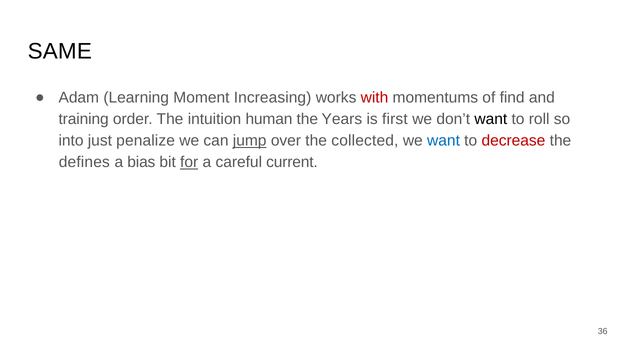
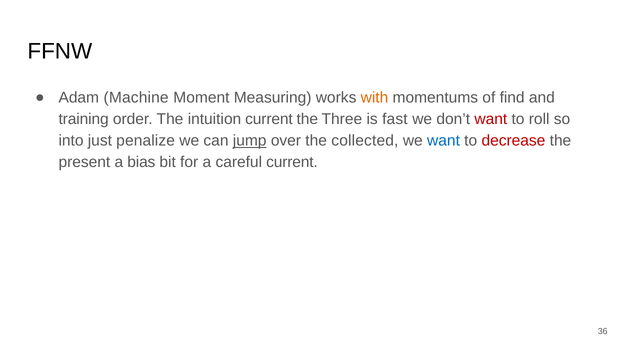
SAME: SAME -> FFNW
Learning: Learning -> Machine
Increasing: Increasing -> Measuring
with colour: red -> orange
intuition human: human -> current
Years: Years -> Three
first: first -> fast
want at (491, 119) colour: black -> red
defines: defines -> present
for underline: present -> none
